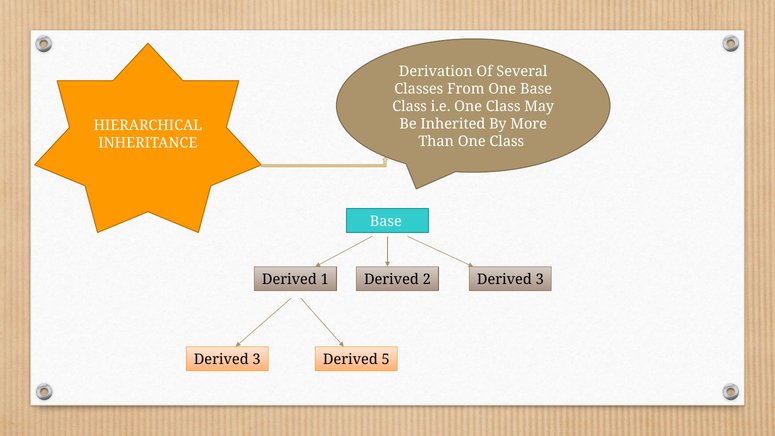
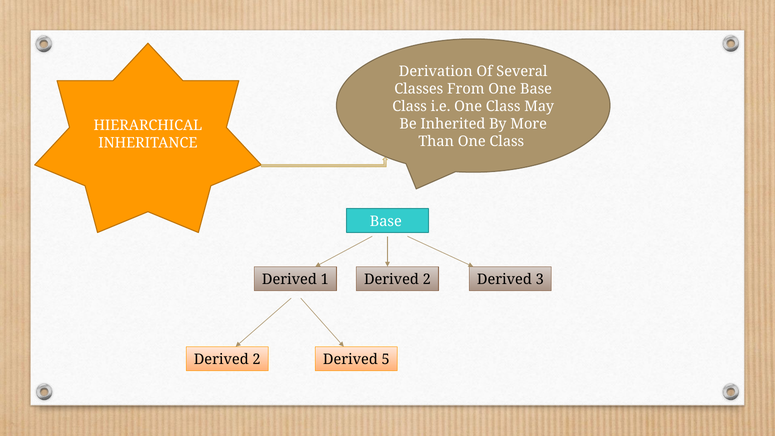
3 at (257, 360): 3 -> 2
